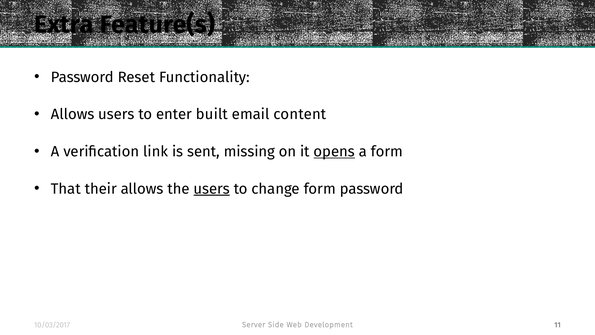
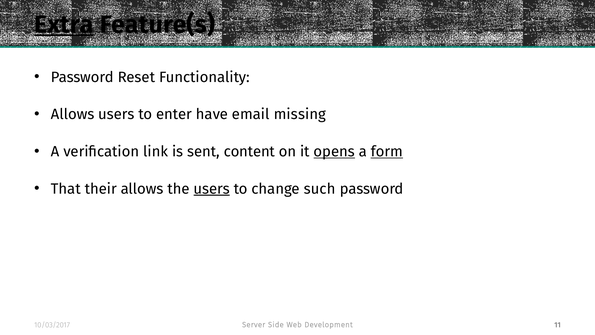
Extra underline: none -> present
built: built -> have
content: content -> missing
missing: missing -> content
form at (387, 151) underline: none -> present
change form: form -> such
